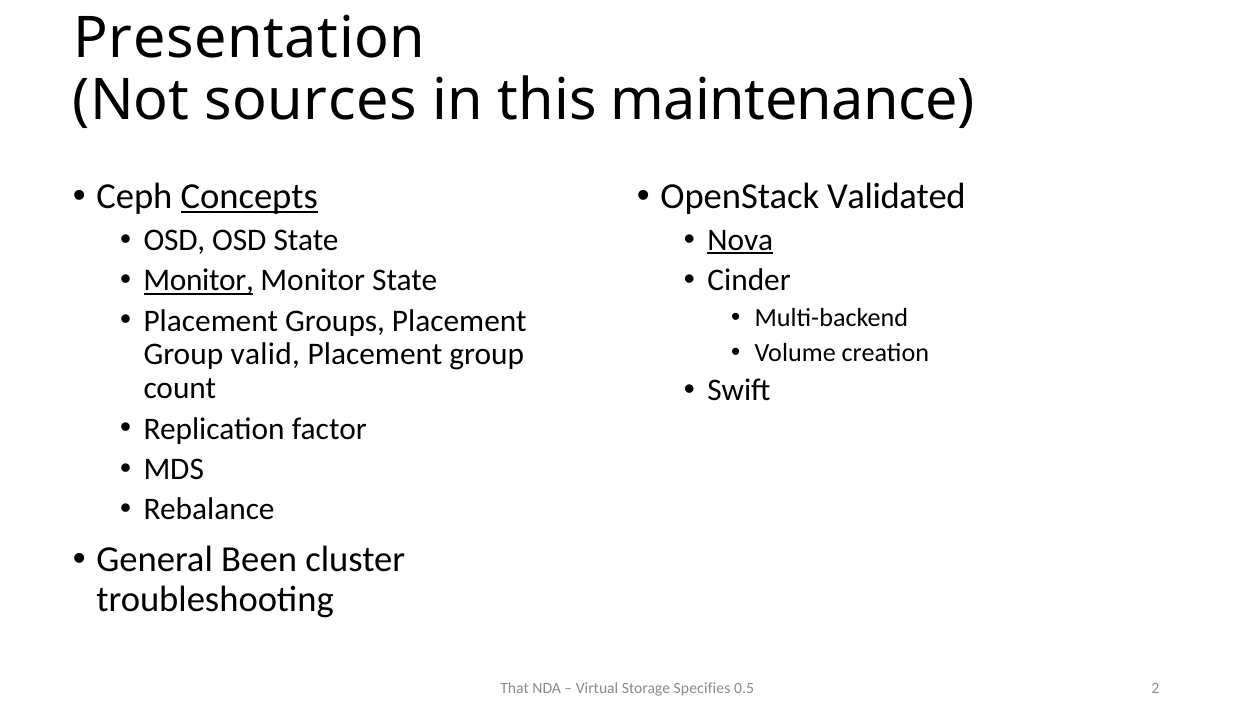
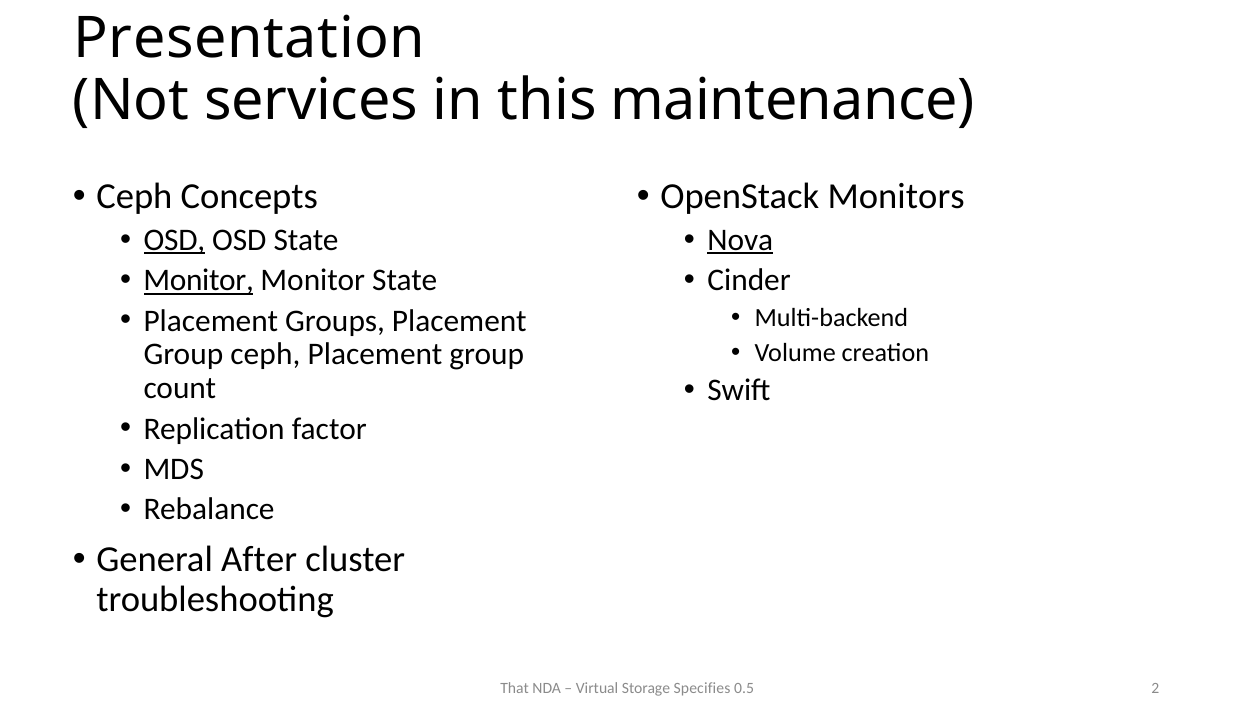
sources: sources -> services
Concepts underline: present -> none
Validated: Validated -> Monitors
OSD at (174, 240) underline: none -> present
Group valid: valid -> ceph
Been: Been -> After
